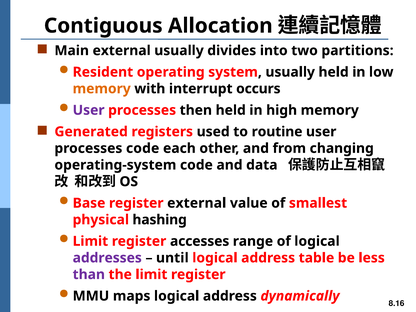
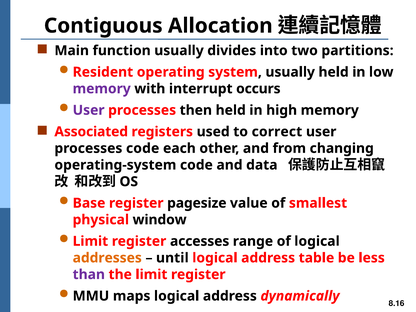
Main external: external -> function
memory at (102, 89) colour: orange -> purple
Generated: Generated -> Associated
routine: routine -> correct
register external: external -> pagesize
hashing: hashing -> window
addresses colour: purple -> orange
